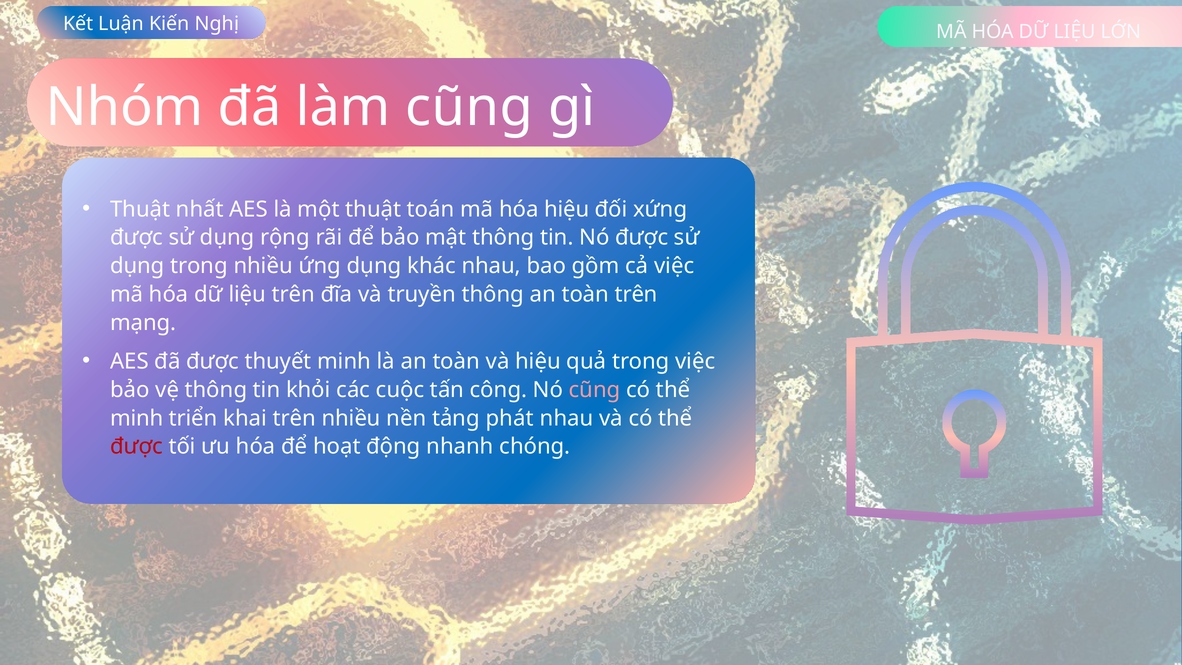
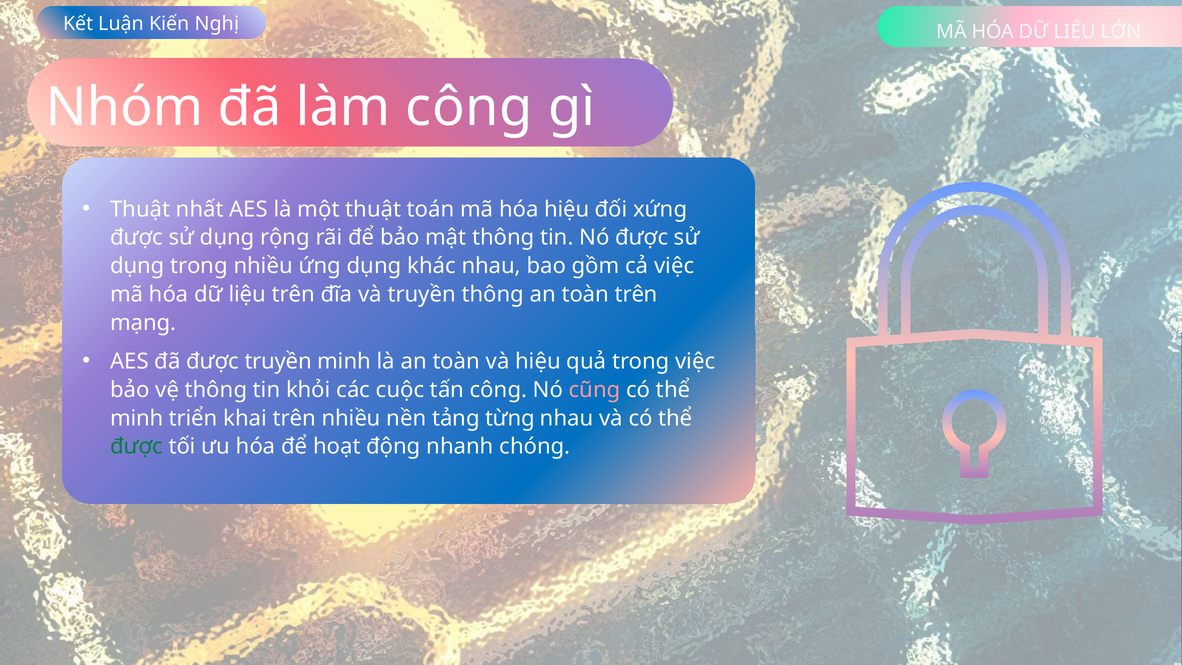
làm cũng: cũng -> công
được thuyết: thuyết -> truyền
phát: phát -> từng
được at (137, 447) colour: red -> green
